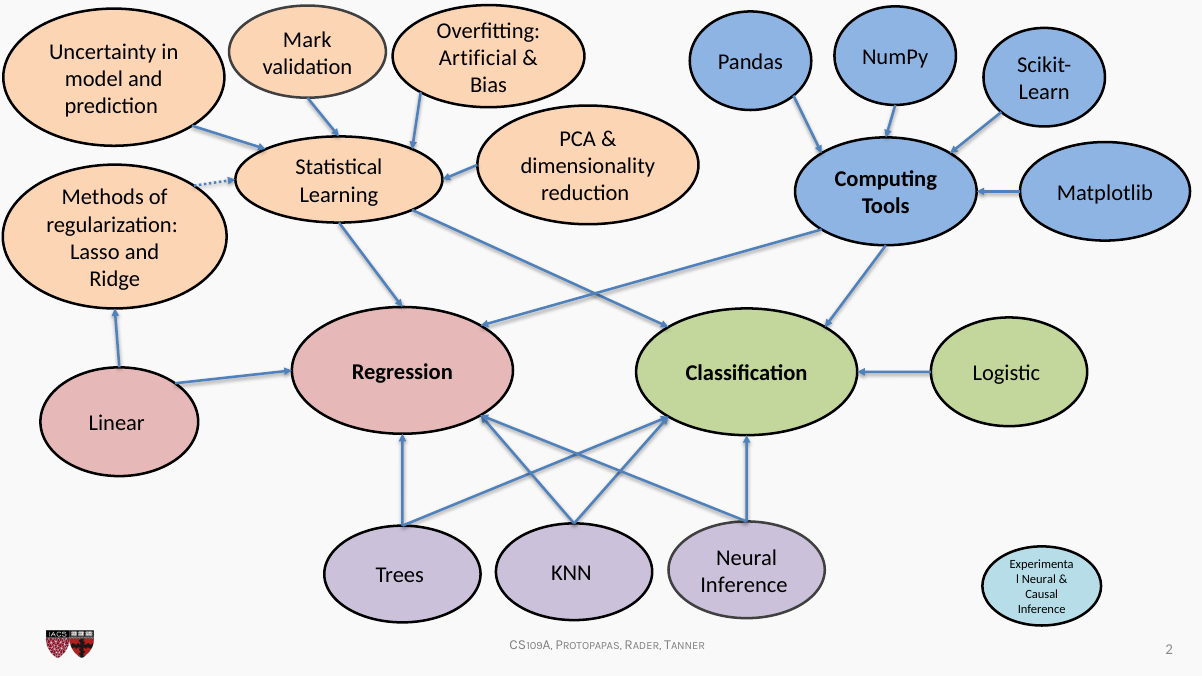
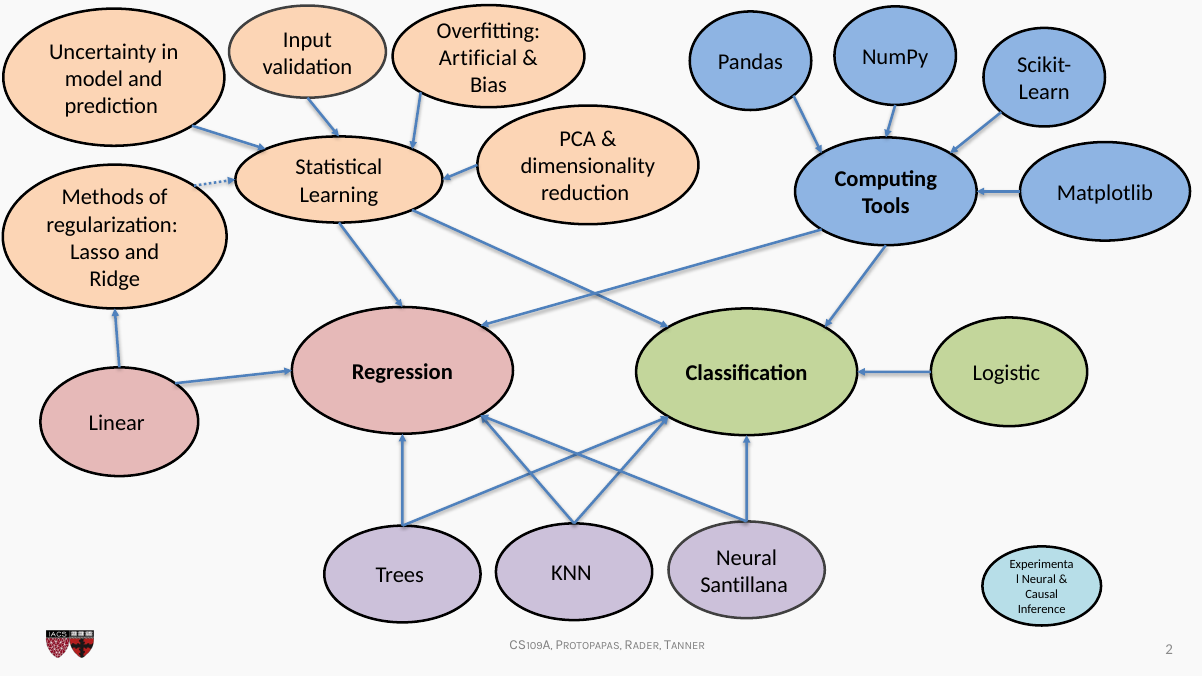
Mark: Mark -> Input
Inference at (744, 585): Inference -> Santillana
